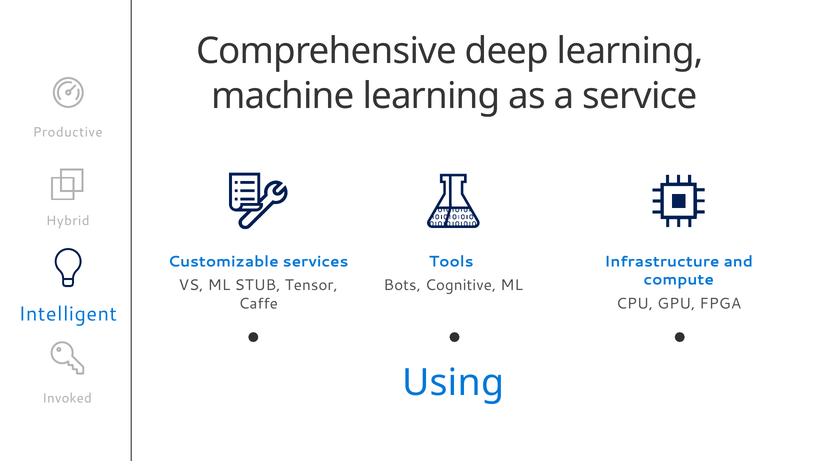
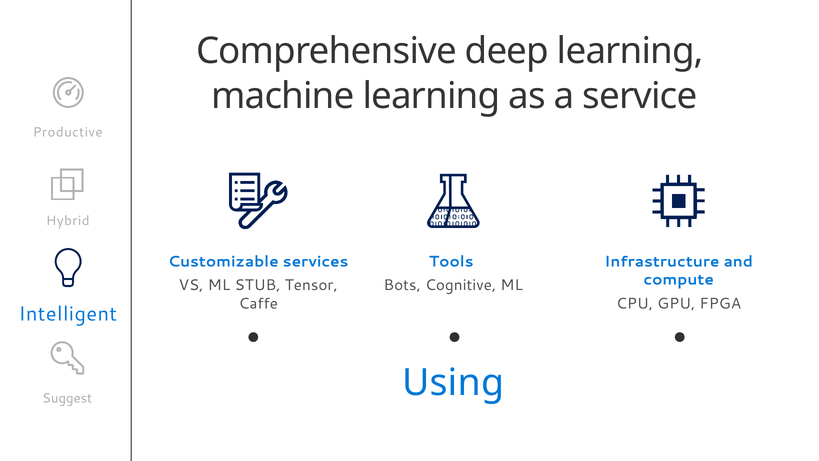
Invoked: Invoked -> Suggest
